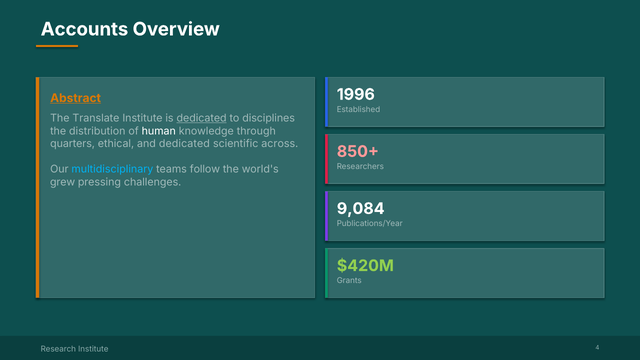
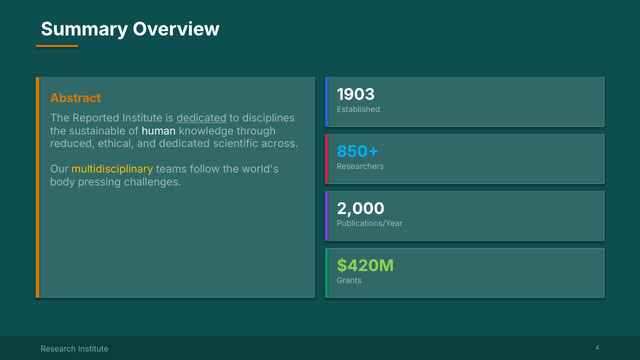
Accounts: Accounts -> Summary
1996: 1996 -> 1903
Abstract underline: present -> none
Translate: Translate -> Reported
distribution: distribution -> sustainable
quarters: quarters -> reduced
850+ colour: pink -> light blue
multidisciplinary colour: light blue -> yellow
grew: grew -> body
9,084: 9,084 -> 2,000
